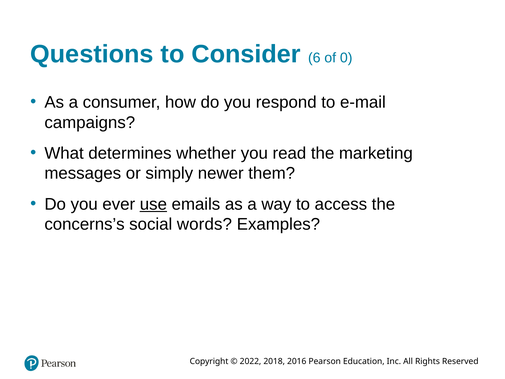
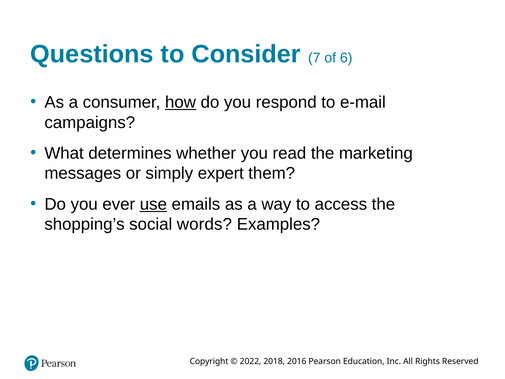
6: 6 -> 7
0: 0 -> 6
how underline: none -> present
newer: newer -> expert
concerns’s: concerns’s -> shopping’s
